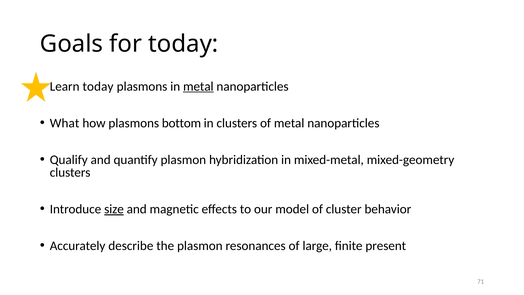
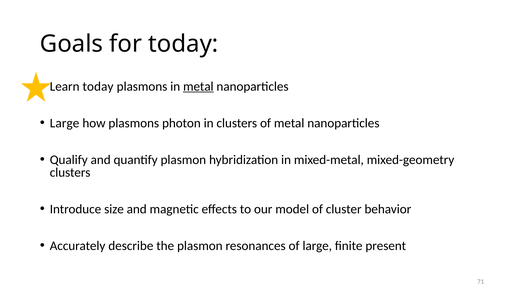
What at (65, 123): What -> Large
bottom: bottom -> photon
size underline: present -> none
